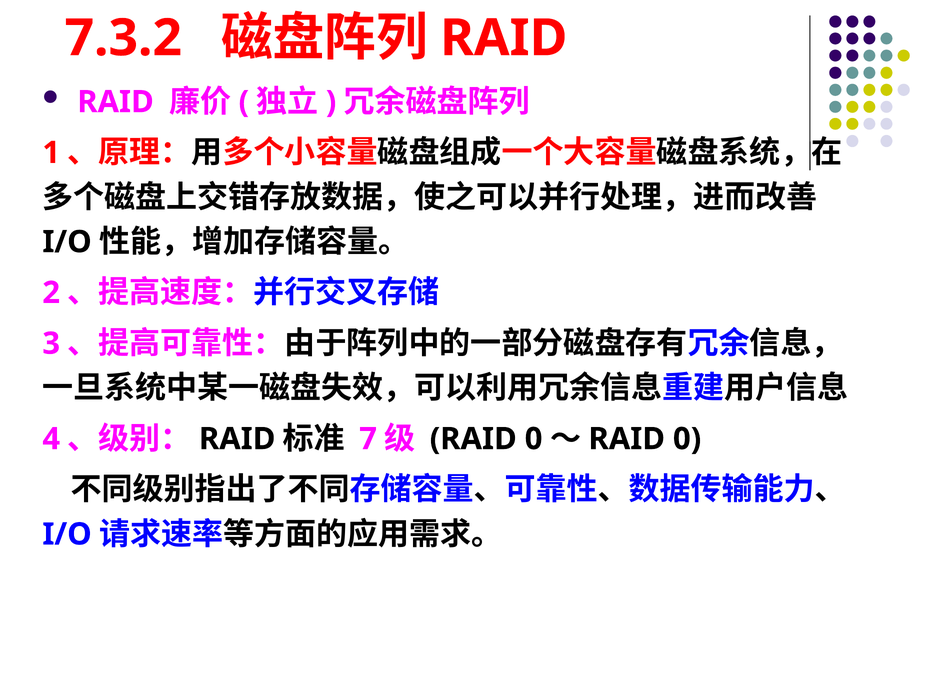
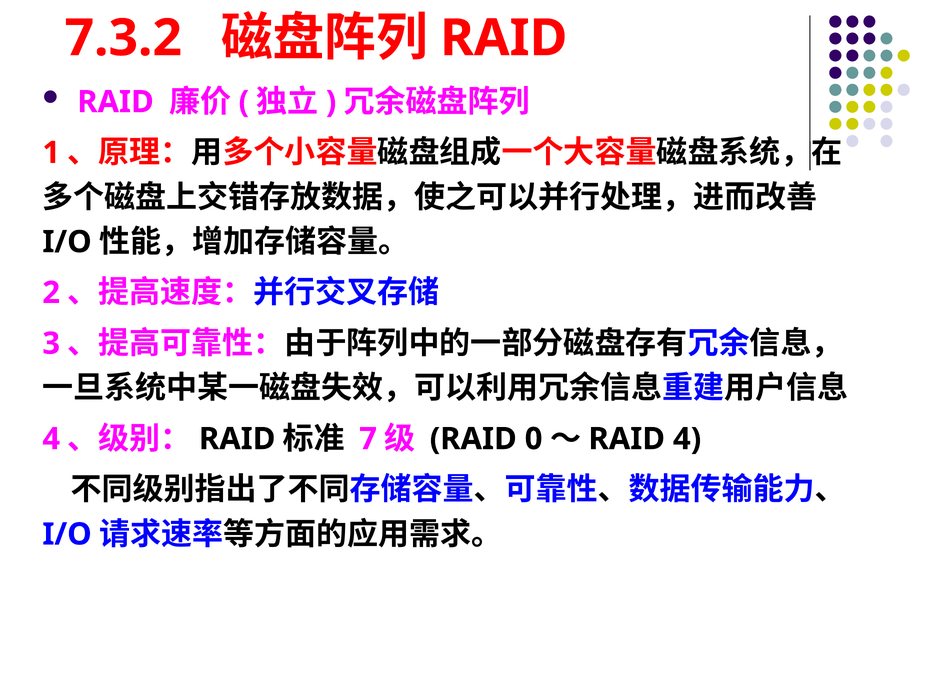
0 at (687, 439): 0 -> 4
